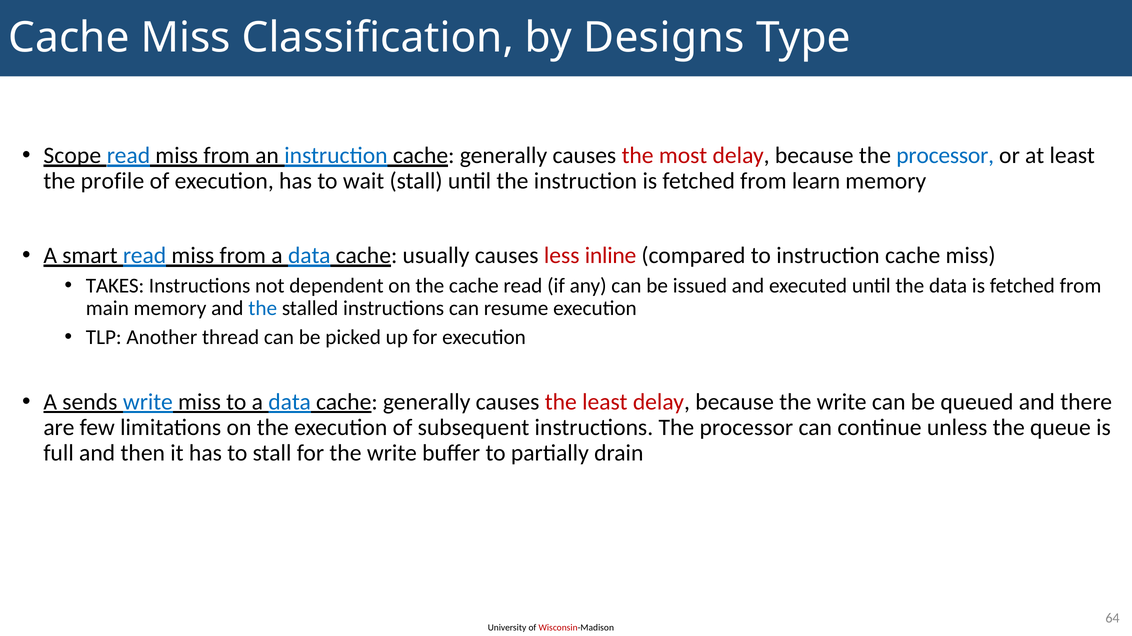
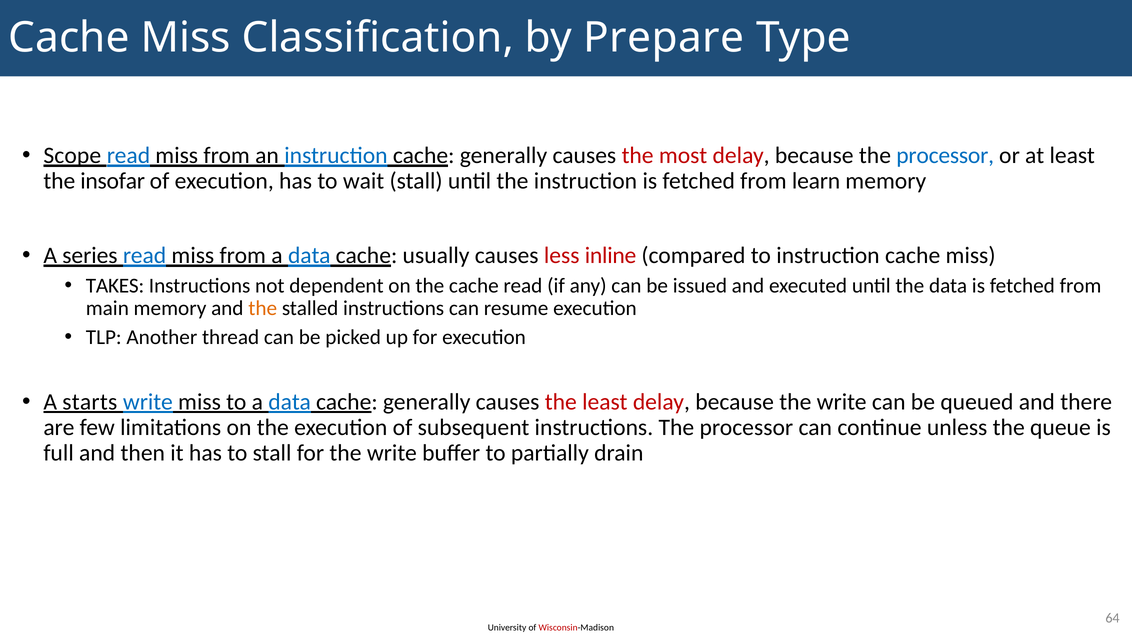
Designs: Designs -> Prepare
profile: profile -> insofar
smart: smart -> series
the at (263, 309) colour: blue -> orange
sends: sends -> starts
